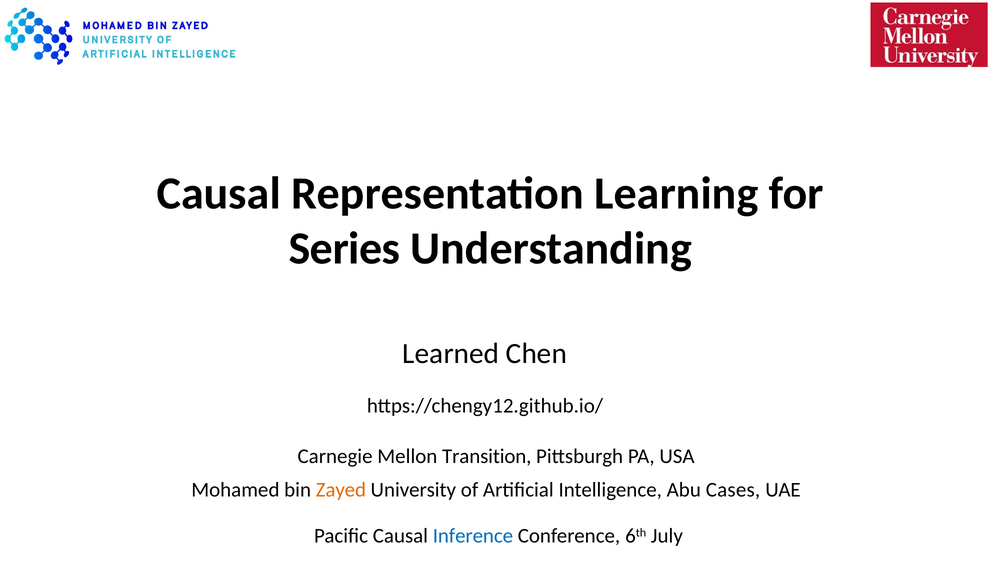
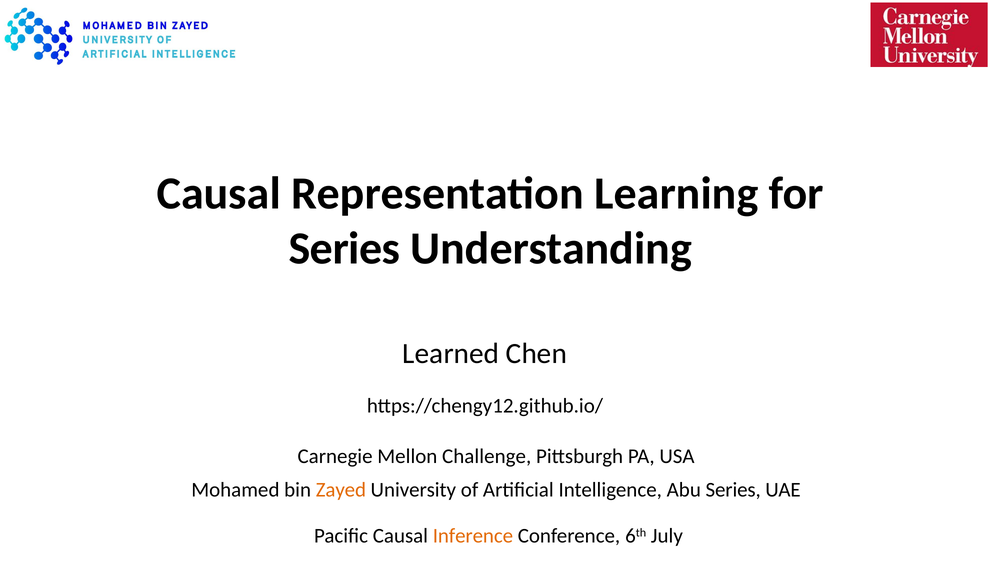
Transition: Transition -> Challenge
Abu Cases: Cases -> Series
Inference colour: blue -> orange
